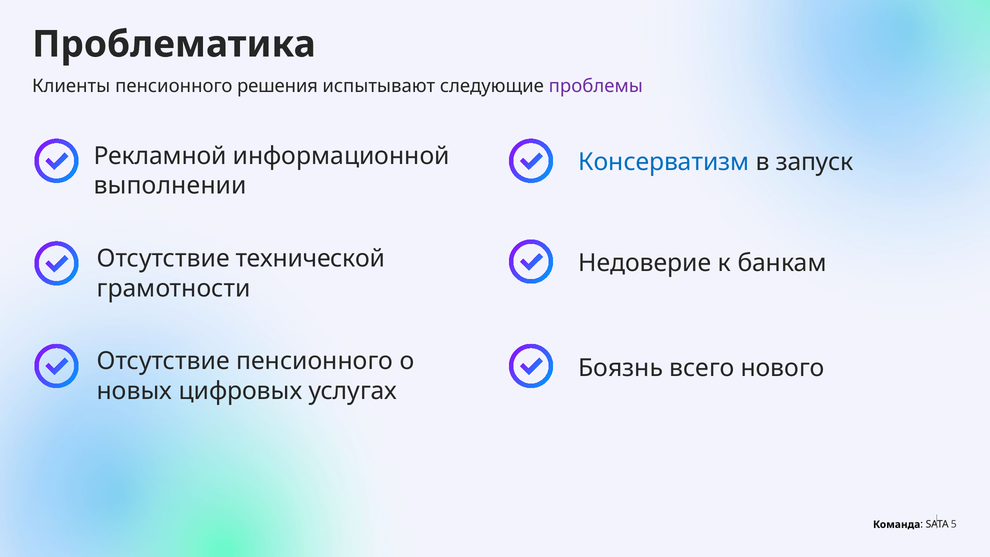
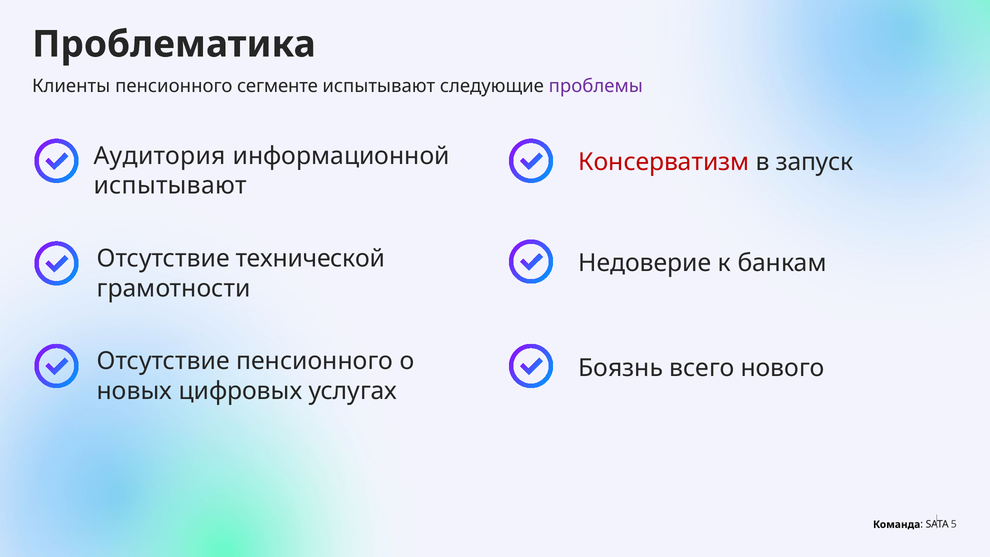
решения: решения -> сегменте
Рекламной: Рекламной -> Аудитория
Консерватизм colour: blue -> red
выполнении at (170, 186): выполнении -> испытывают
